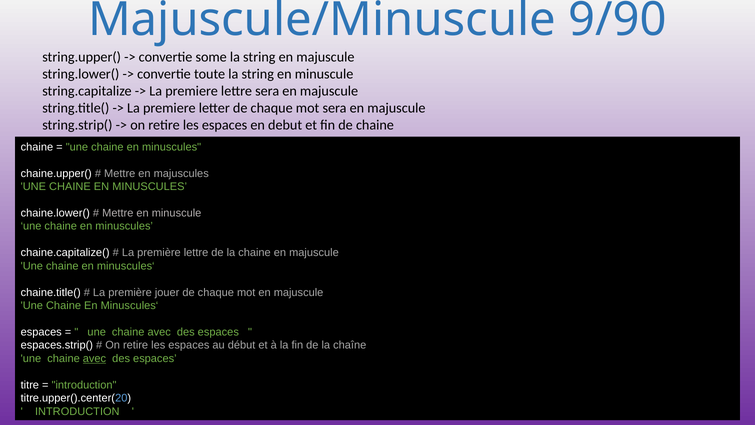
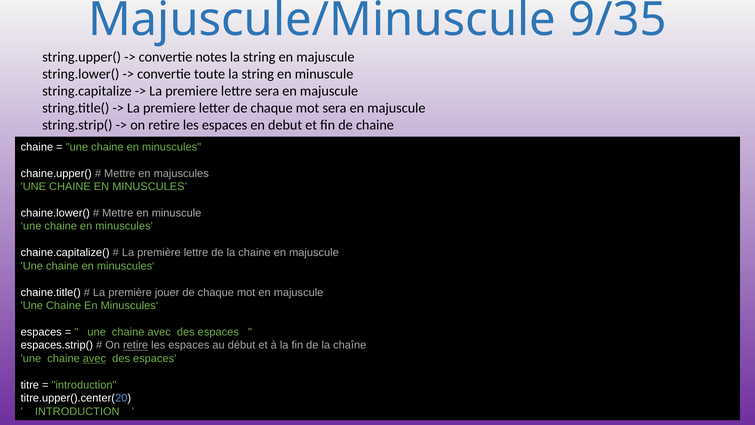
9/90: 9/90 -> 9/35
some: some -> notes
retire at (136, 345) underline: none -> present
